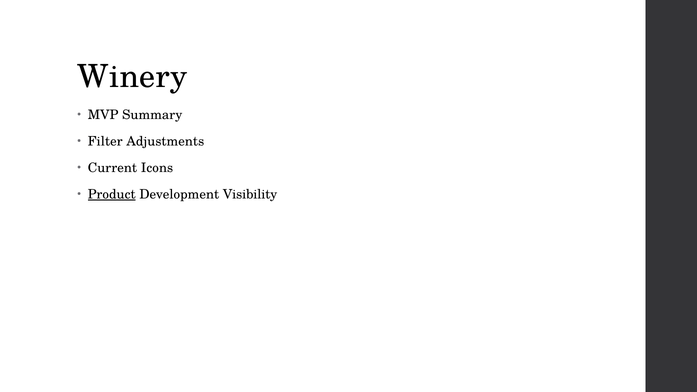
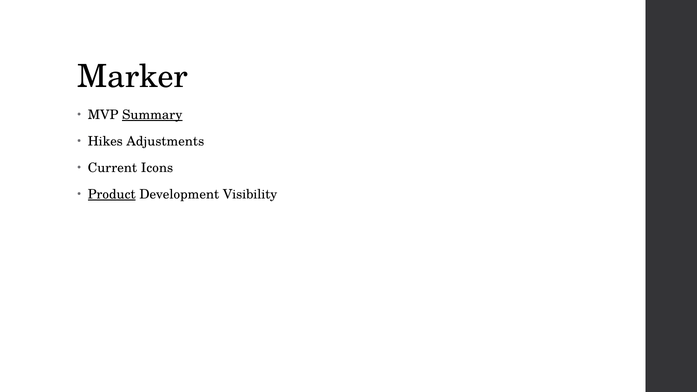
Winery: Winery -> Marker
Summary underline: none -> present
Filter: Filter -> Hikes
